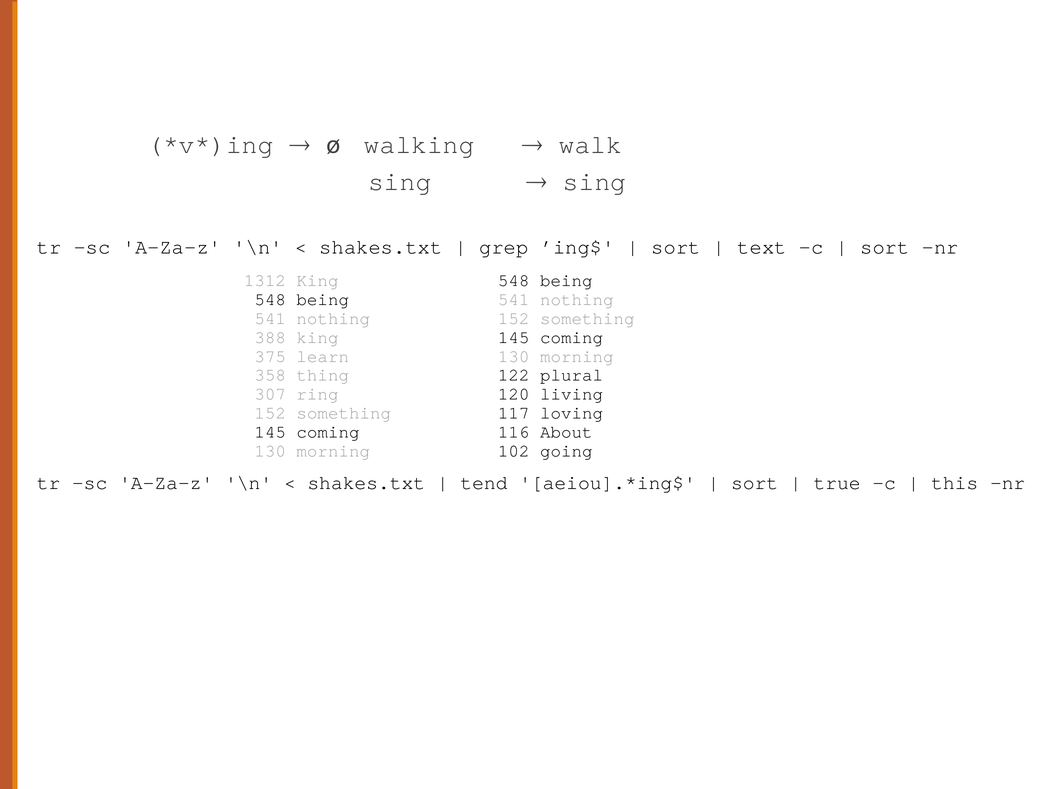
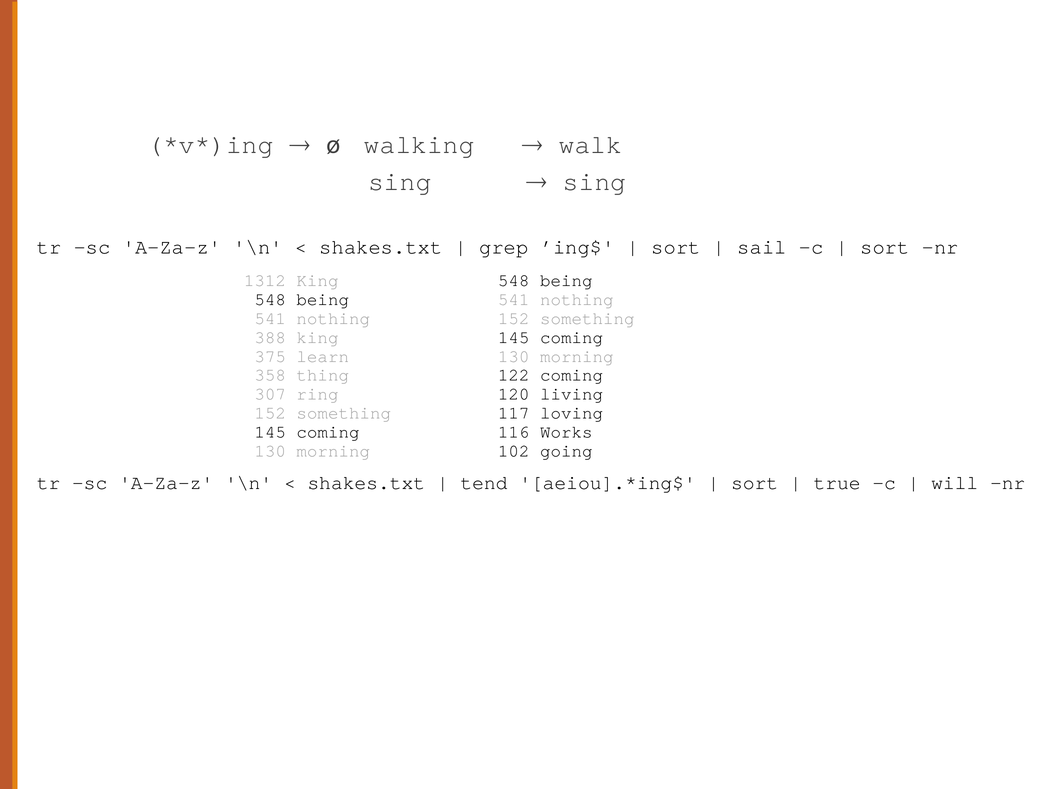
text: text -> sail
122 plural: plural -> coming
About: About -> Works
this: this -> will
